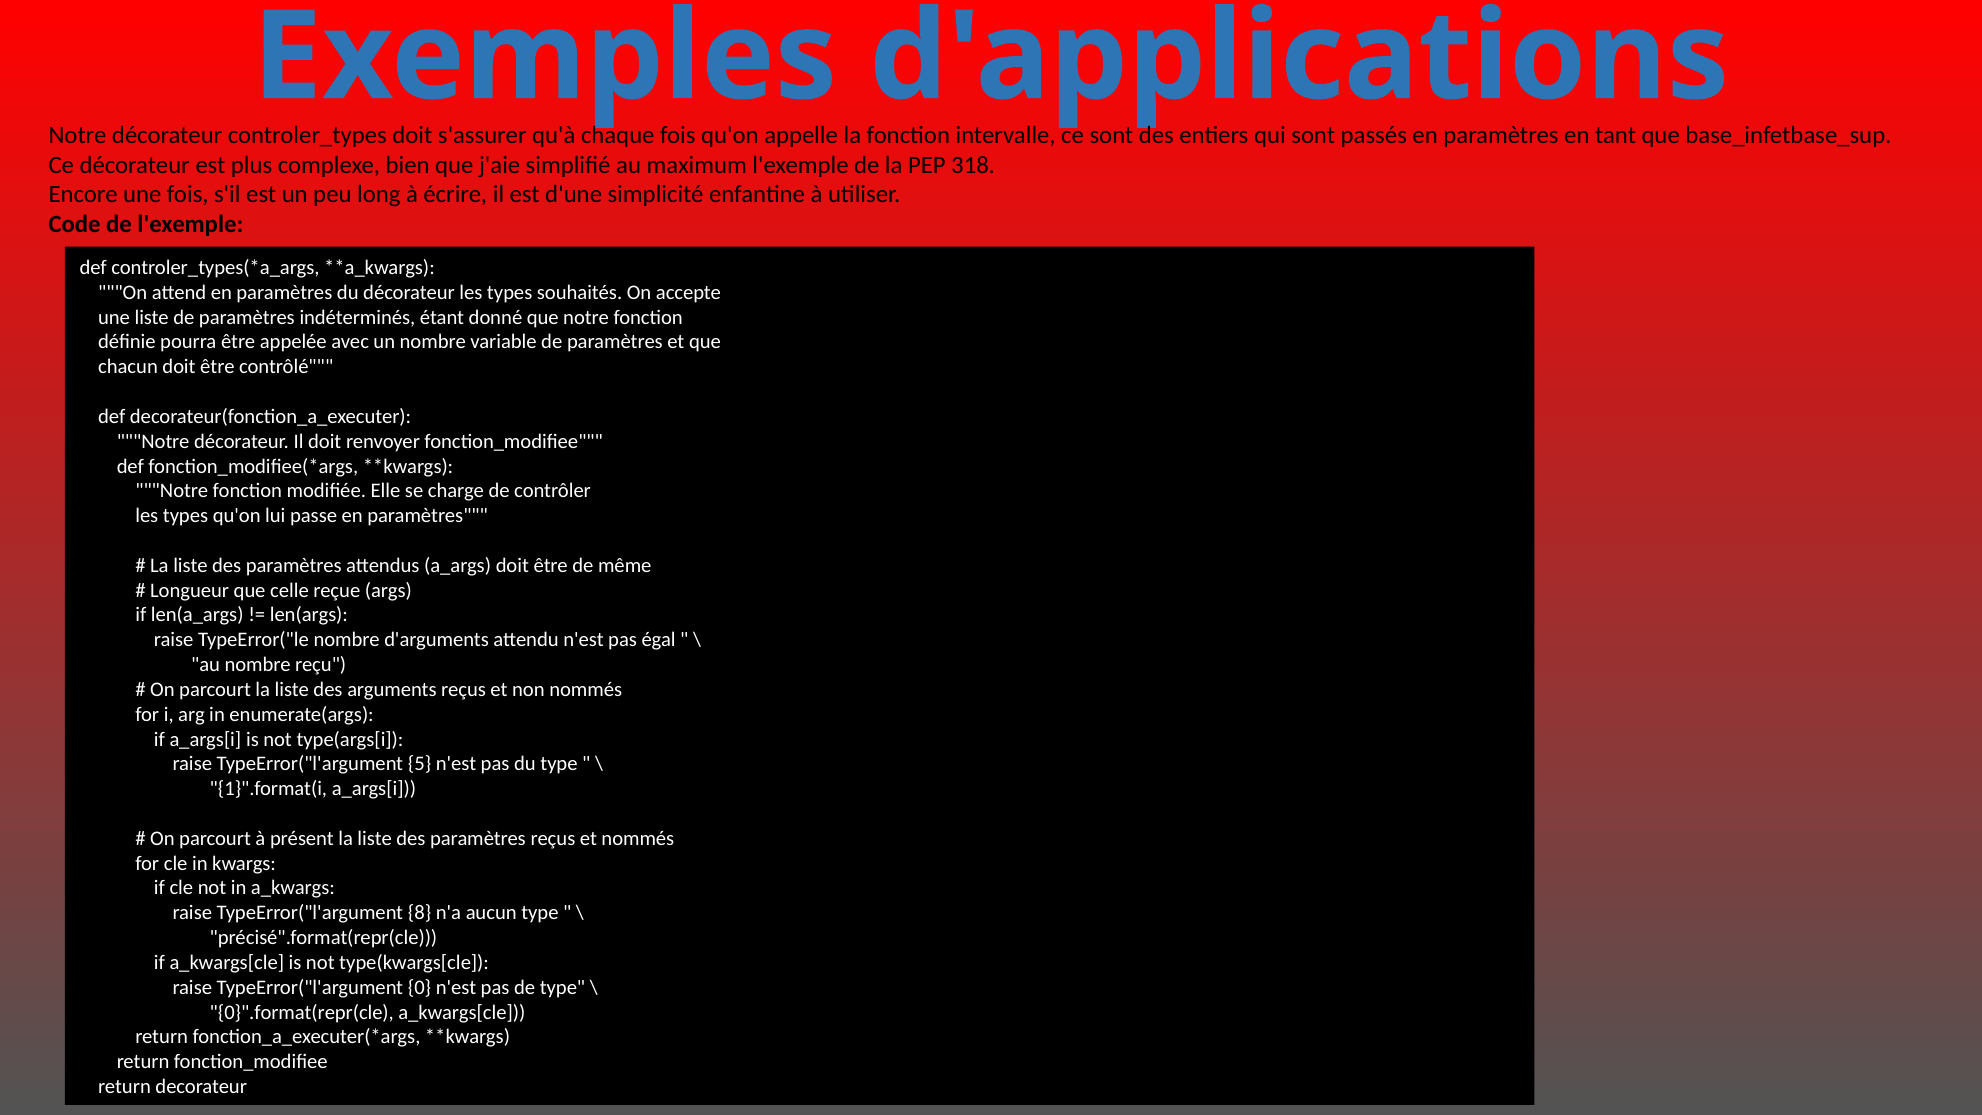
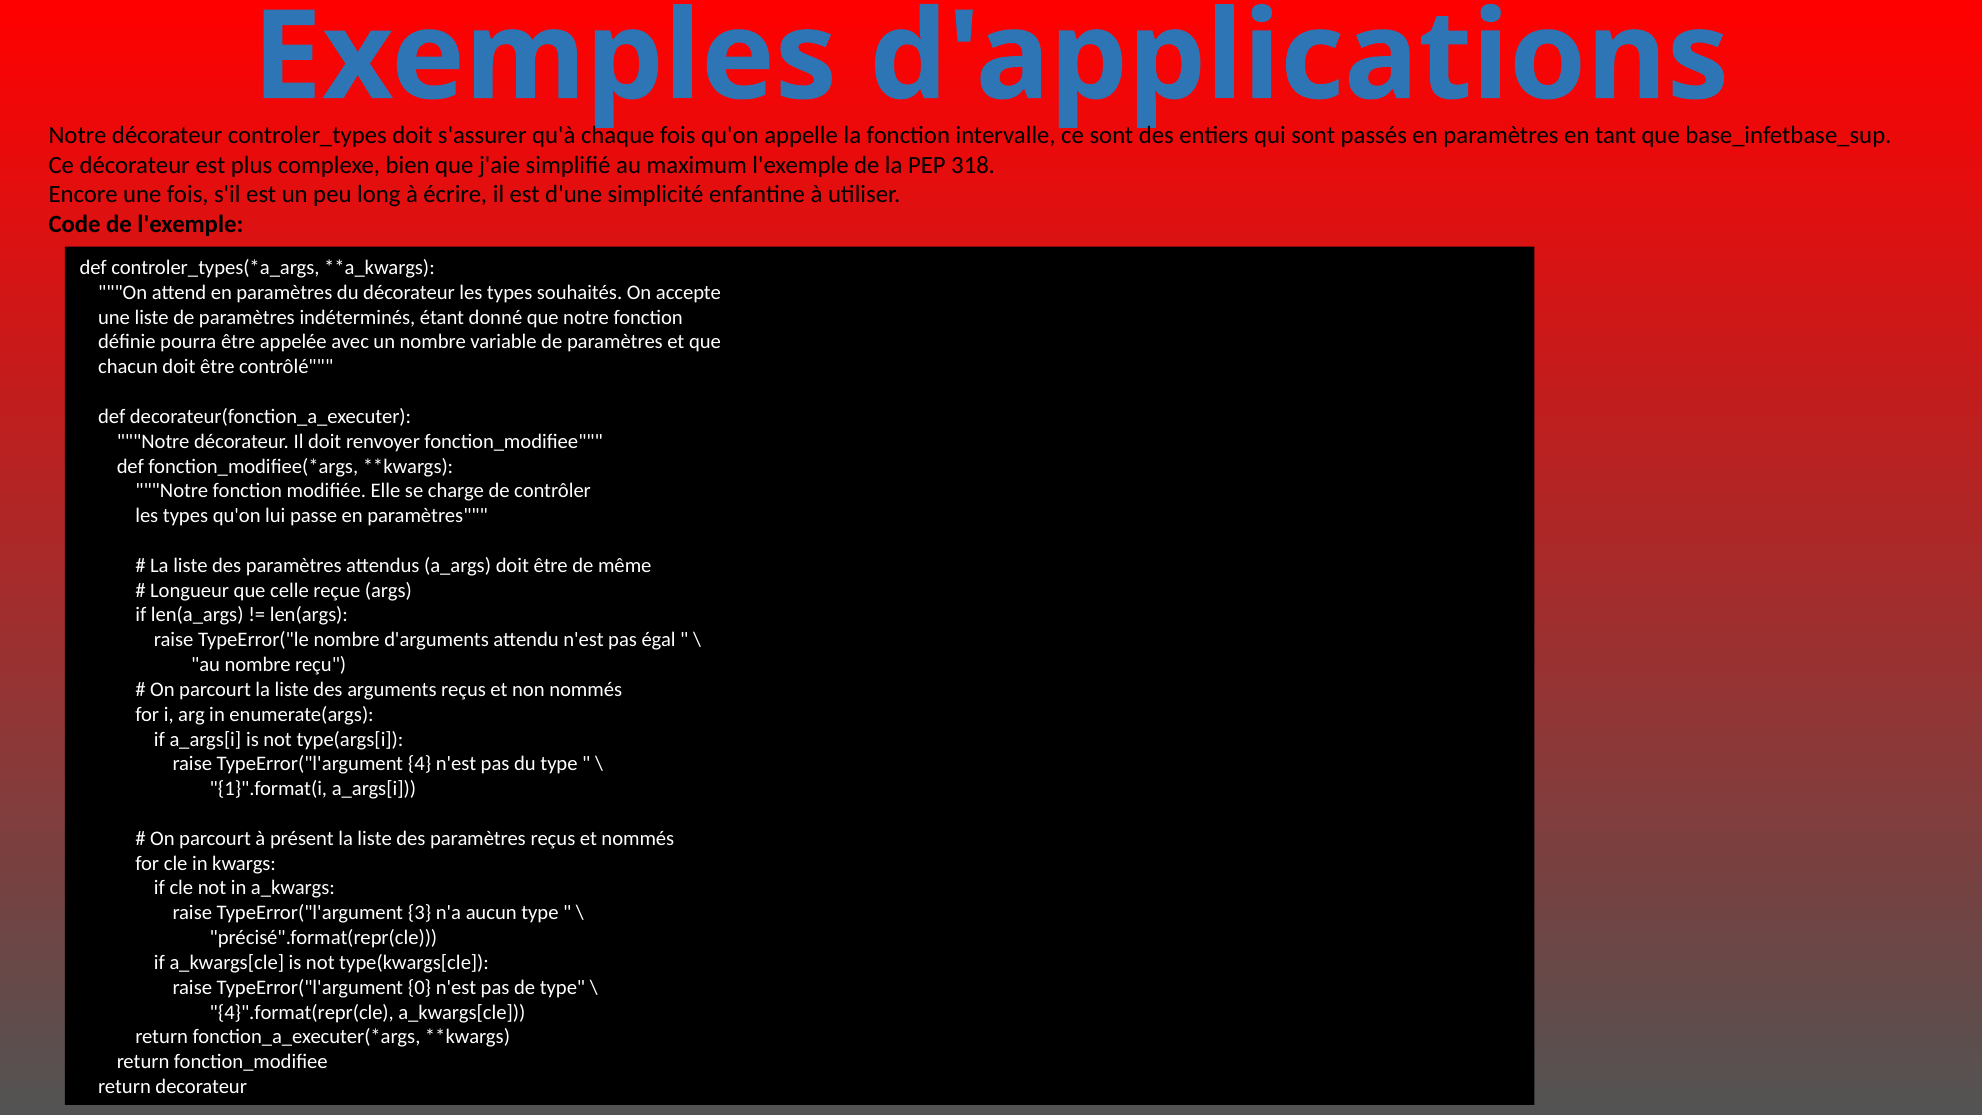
5: 5 -> 4
8: 8 -> 3
0}".format(repr(cle: 0}".format(repr(cle -> 4}".format(repr(cle
